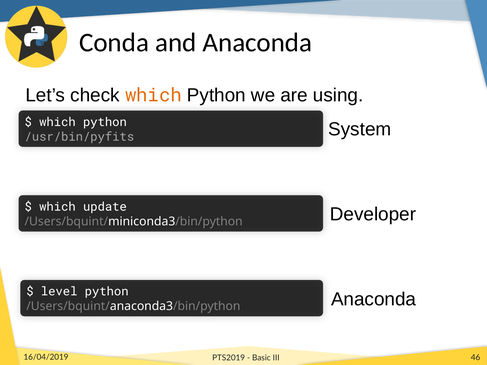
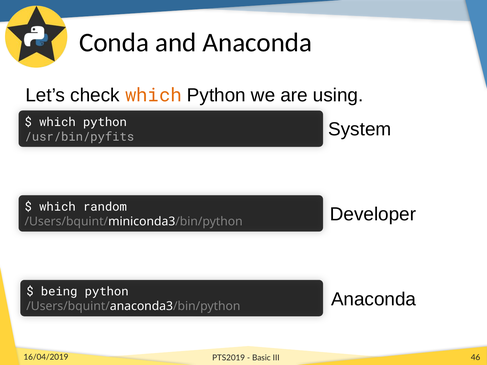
update: update -> random
level: level -> being
